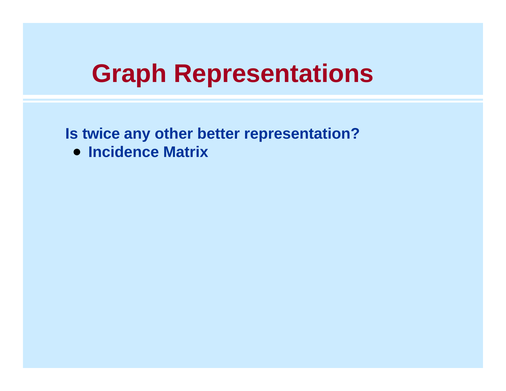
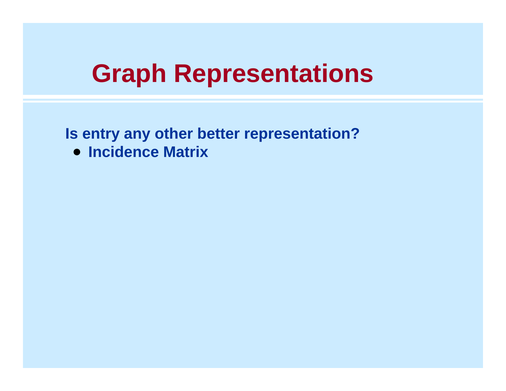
twice: twice -> entry
